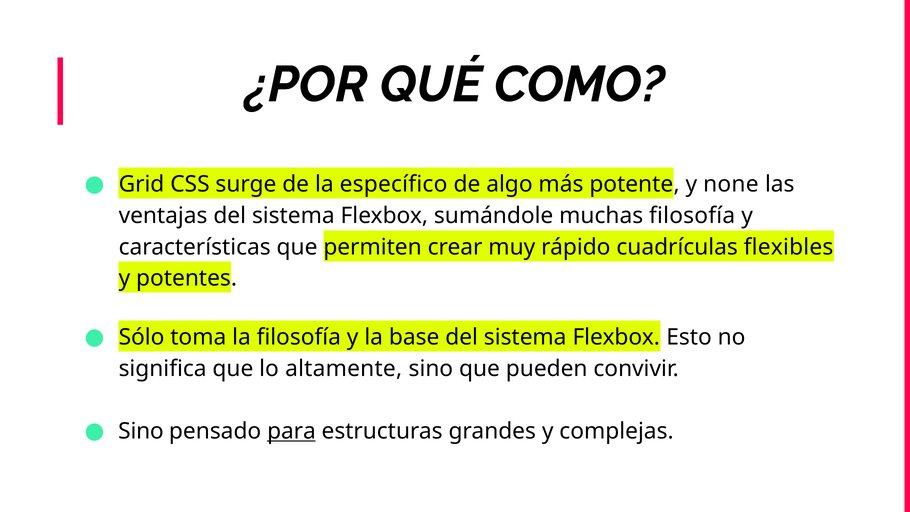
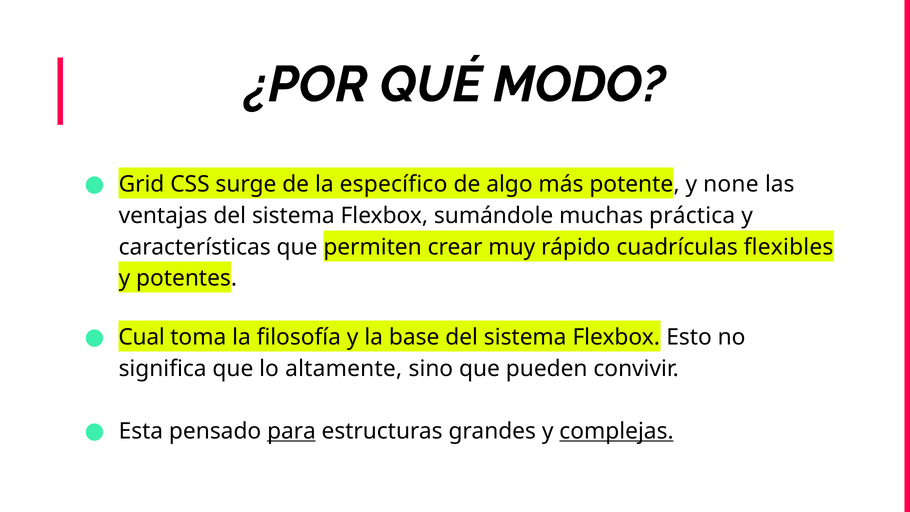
COMO: COMO -> MODO
muchas filosofía: filosofía -> práctica
Sólo: Sólo -> Cual
Sino at (141, 431): Sino -> Esta
complejas underline: none -> present
